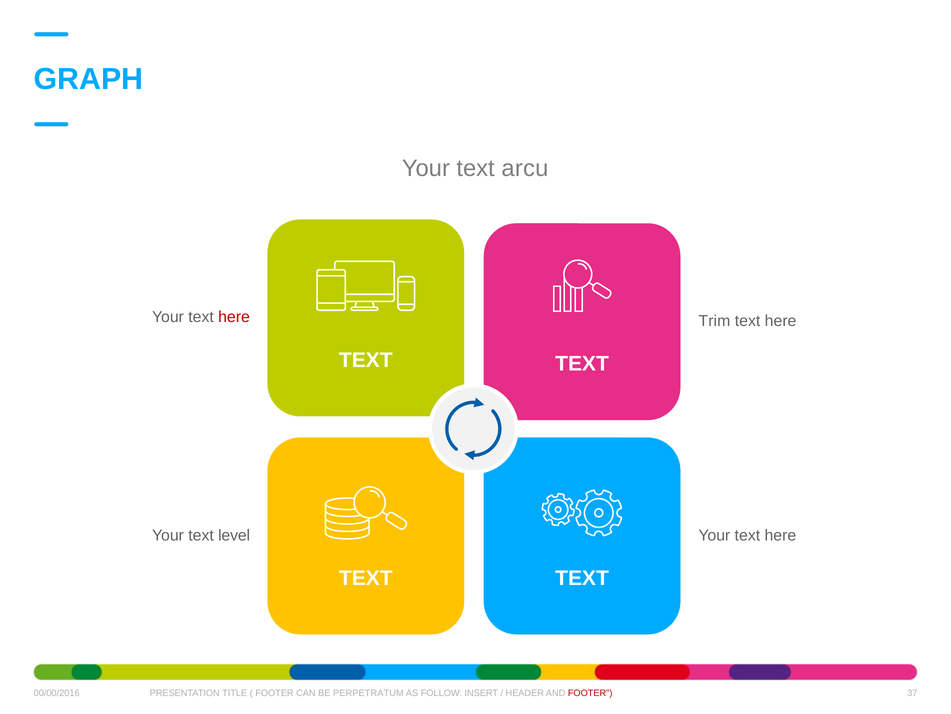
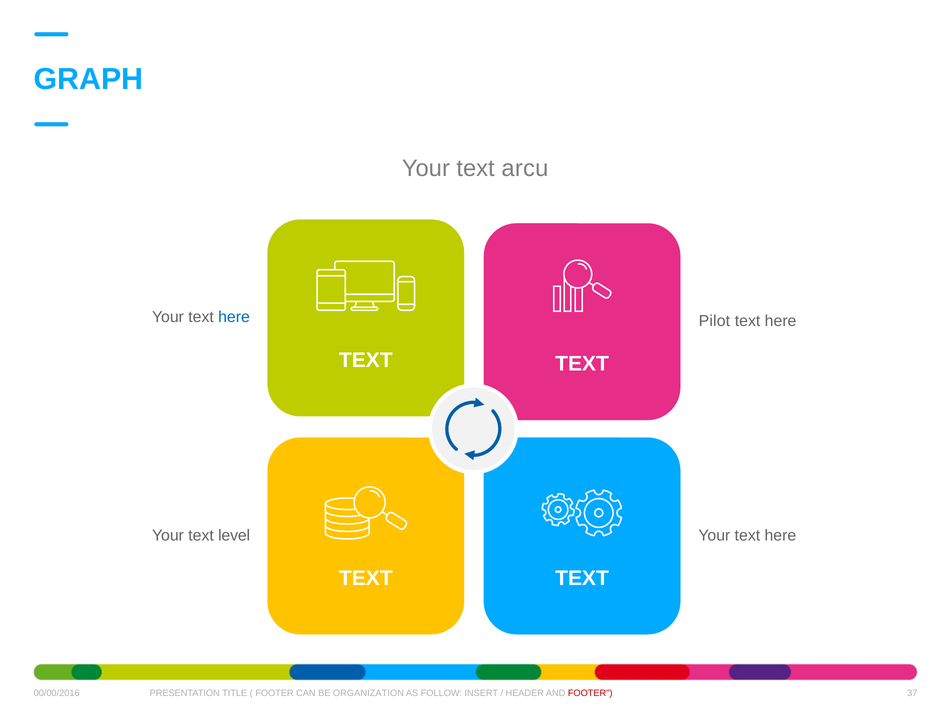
here at (234, 317) colour: red -> blue
Trim: Trim -> Pilot
PERPETRATUM: PERPETRATUM -> ORGANIZATION
